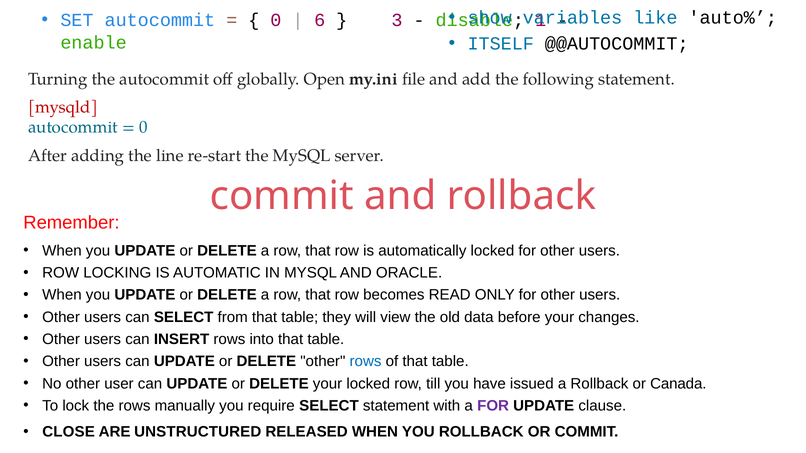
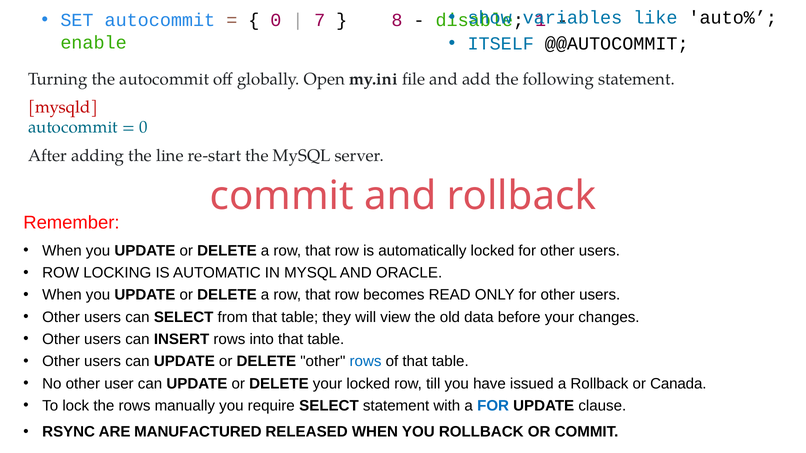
6: 6 -> 7
3: 3 -> 8
FOR at (493, 406) colour: purple -> blue
CLOSE: CLOSE -> RSYNC
UNSTRUCTURED: UNSTRUCTURED -> MANUFACTURED
